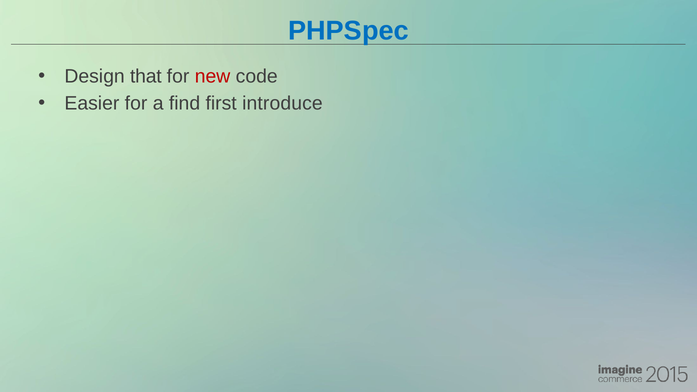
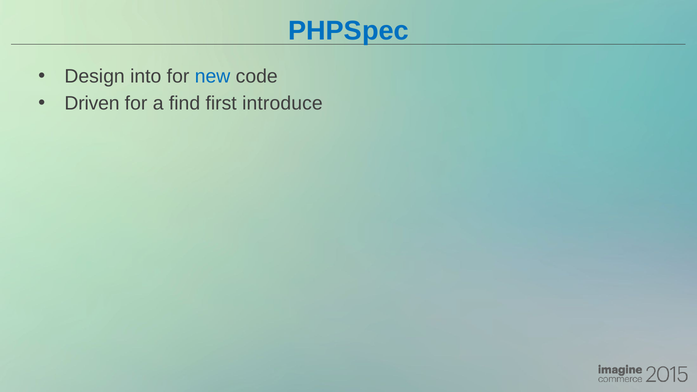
that: that -> into
new colour: red -> blue
Easier: Easier -> Driven
